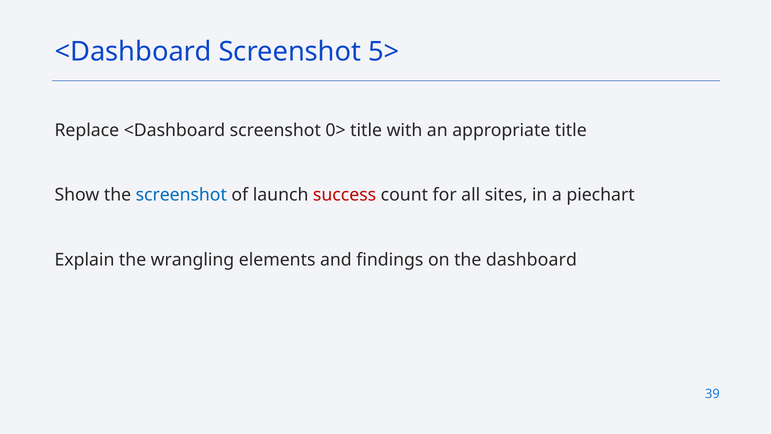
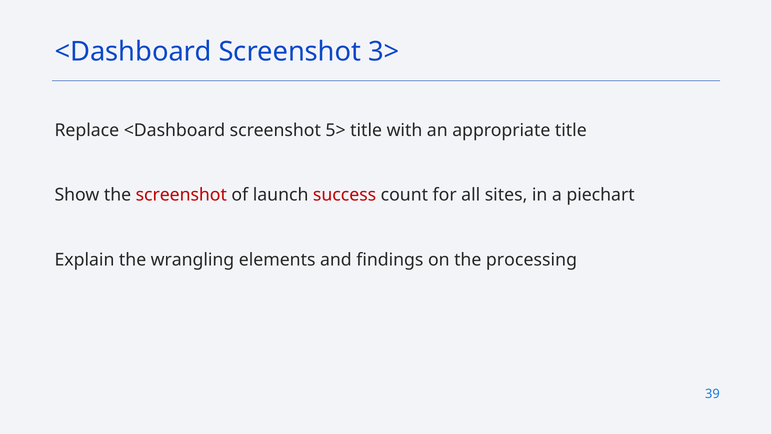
5>: 5> -> 3>
0>: 0> -> 5>
screenshot at (181, 195) colour: blue -> red
dashboard: dashboard -> processing
